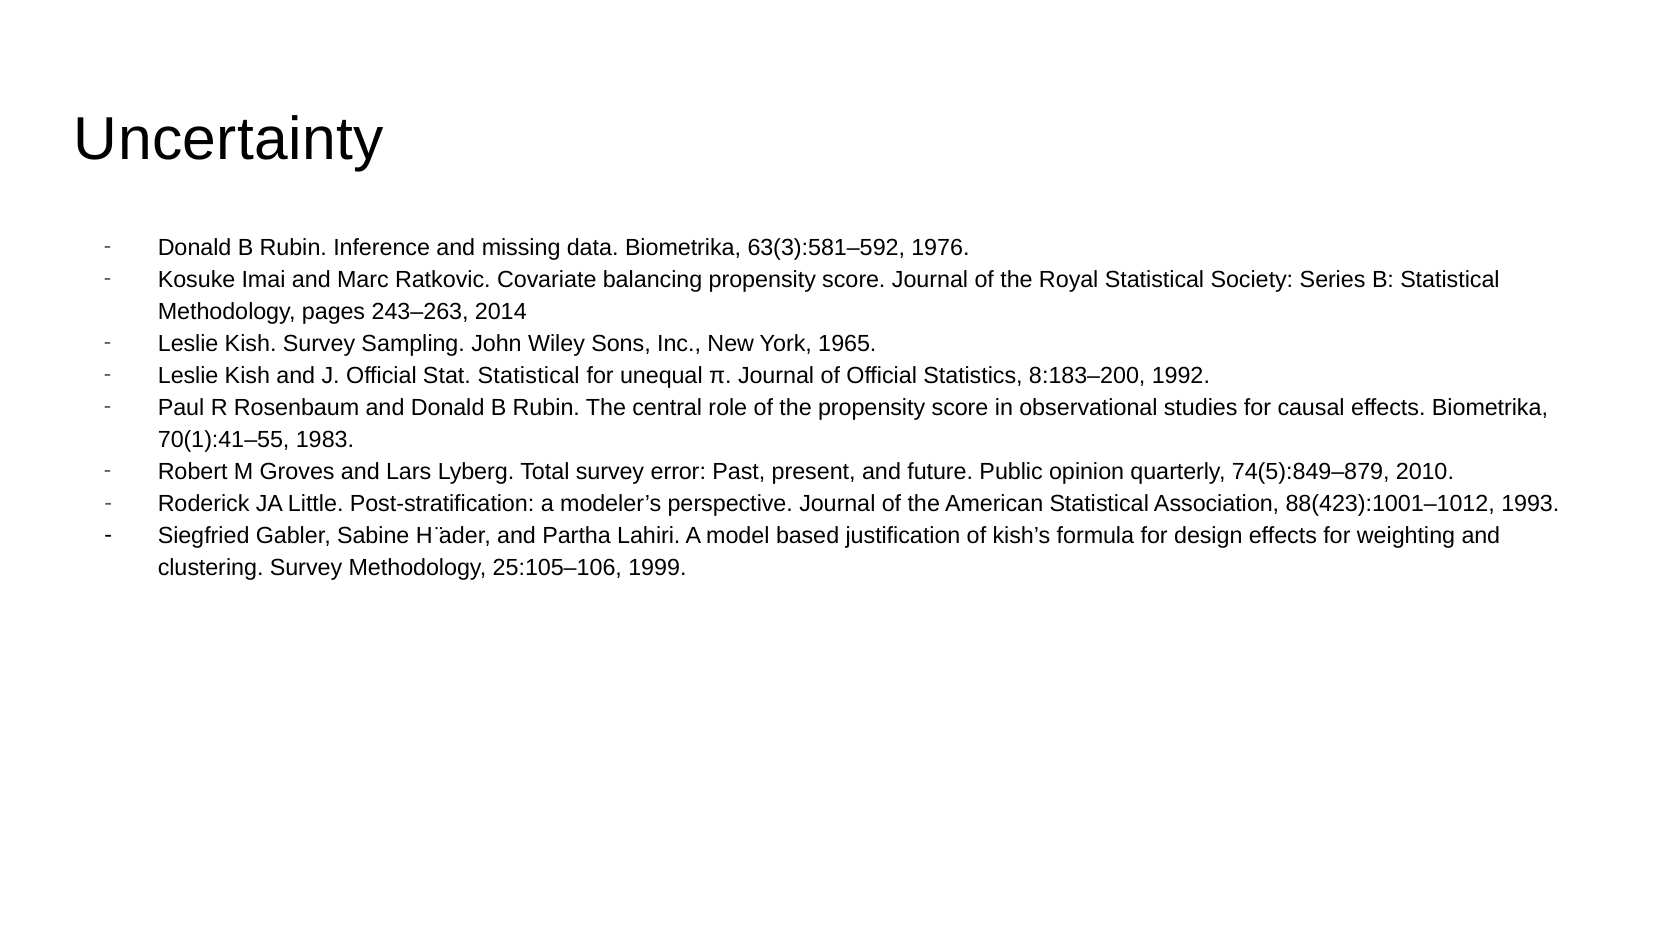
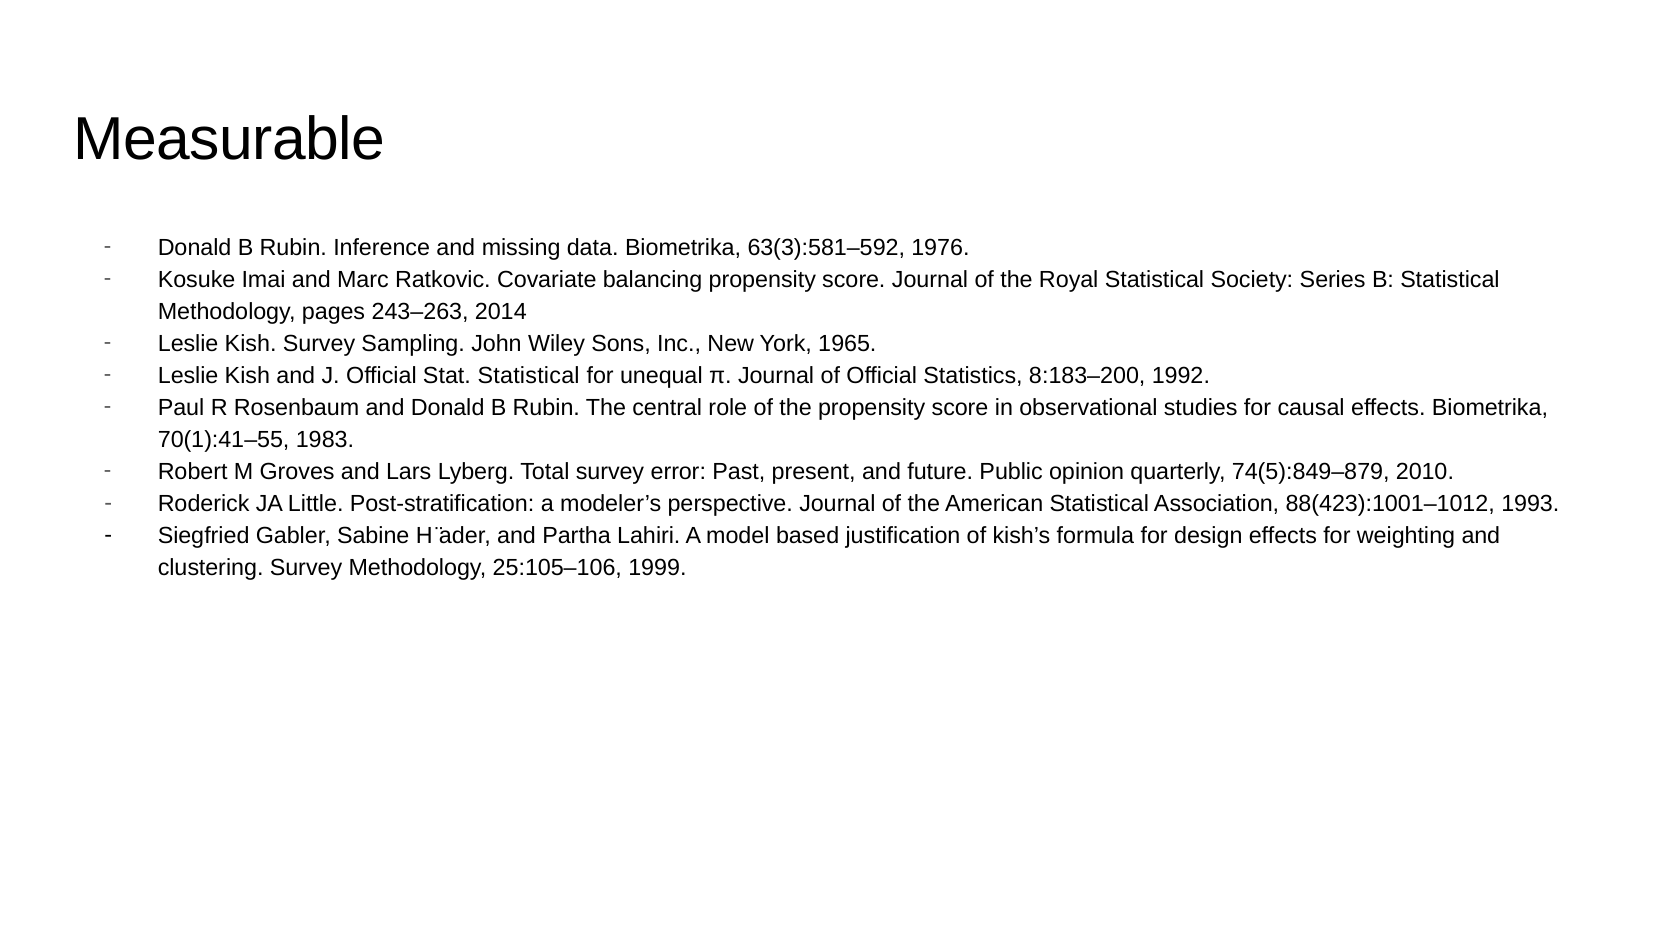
Uncertainty: Uncertainty -> Measurable
